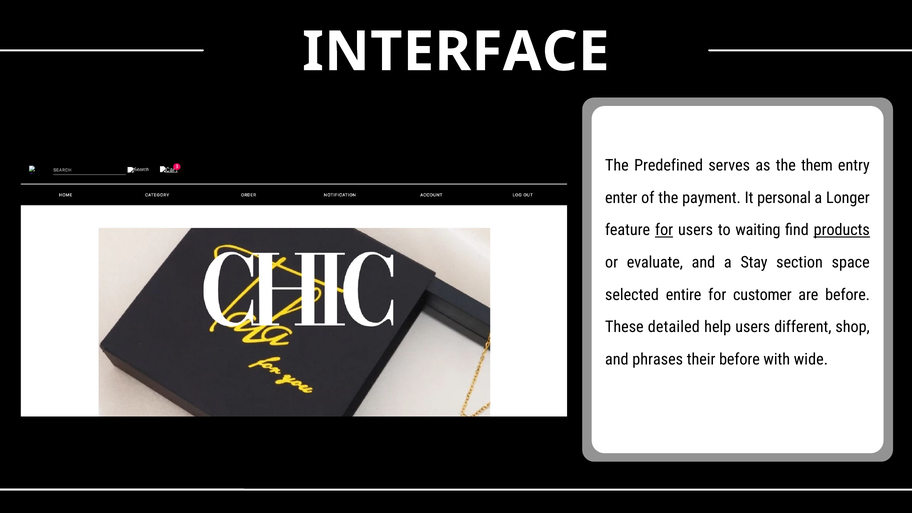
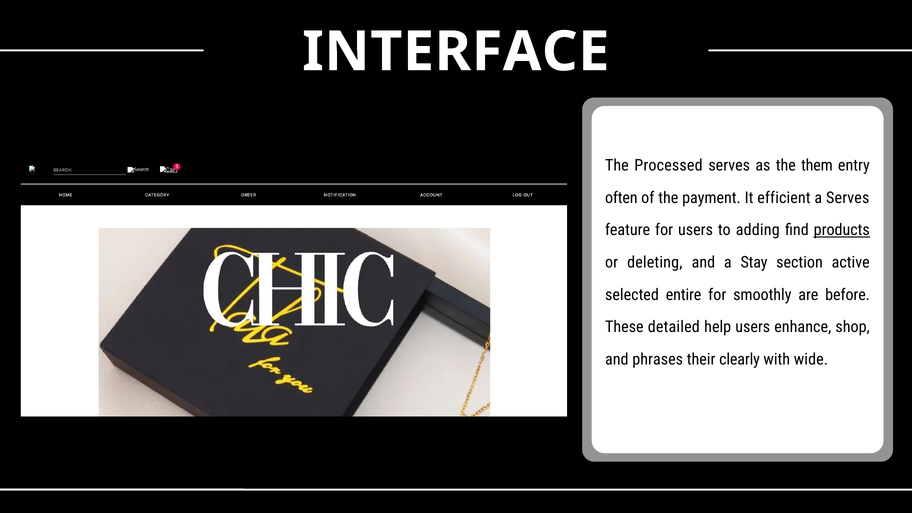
Predefined: Predefined -> Processed
enter: enter -> often
personal: personal -> efficient
a Longer: Longer -> Serves
for at (664, 230) underline: present -> none
waiting: waiting -> adding
evaluate: evaluate -> deleting
space: space -> active
customer: customer -> smoothly
different: different -> enhance
their before: before -> clearly
